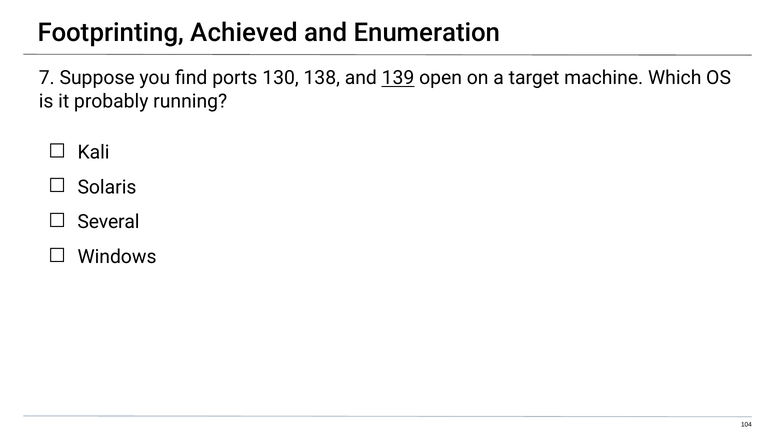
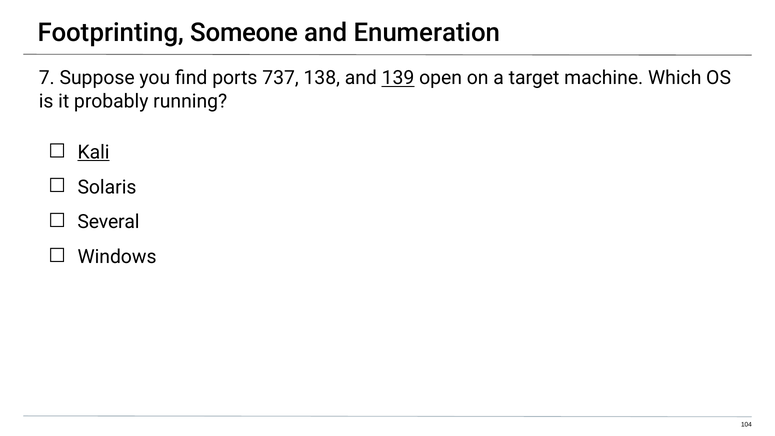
Achieved: Achieved -> Someone
130: 130 -> 737
Kali underline: none -> present
